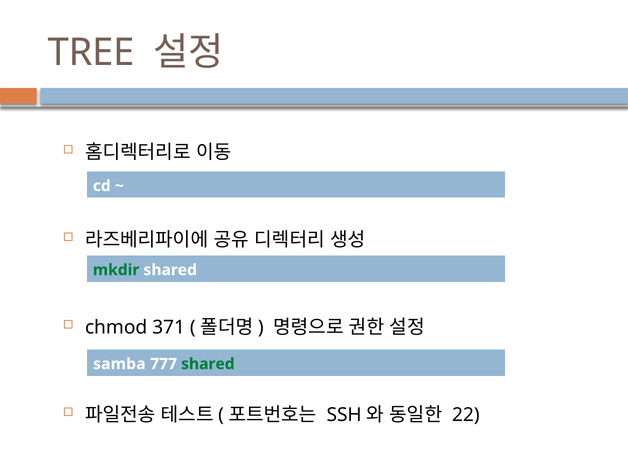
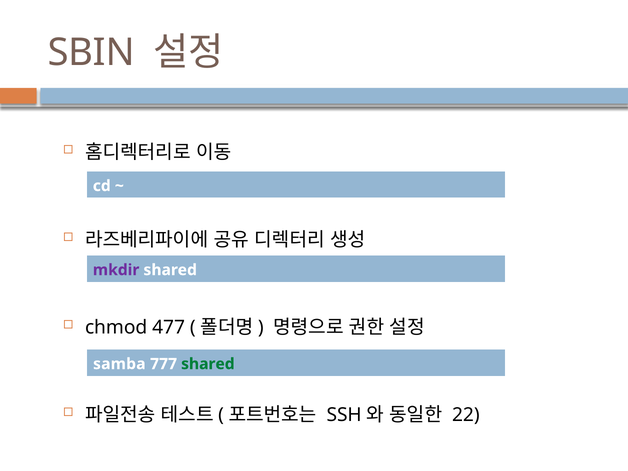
TREE: TREE -> SBIN
mkdir colour: green -> purple
371: 371 -> 477
